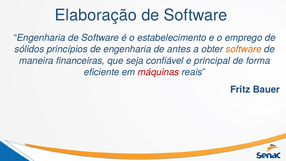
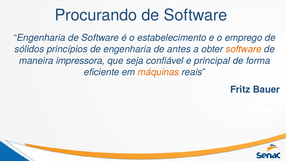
Elaboração: Elaboração -> Procurando
financeiras: financeiras -> impressora
máquinas colour: red -> orange
